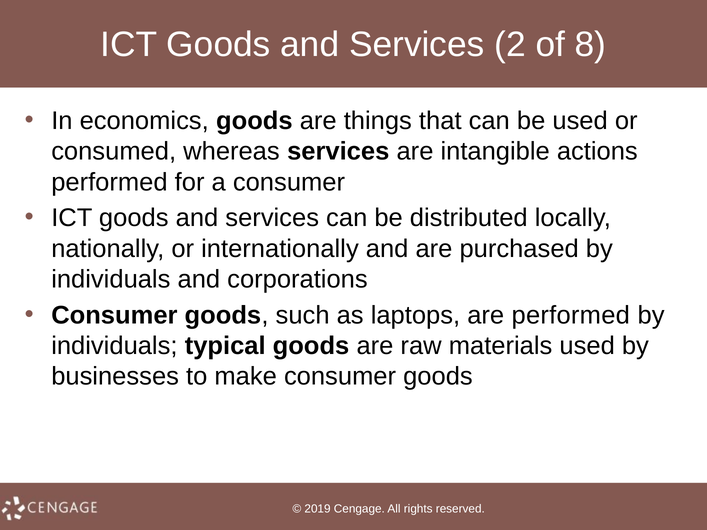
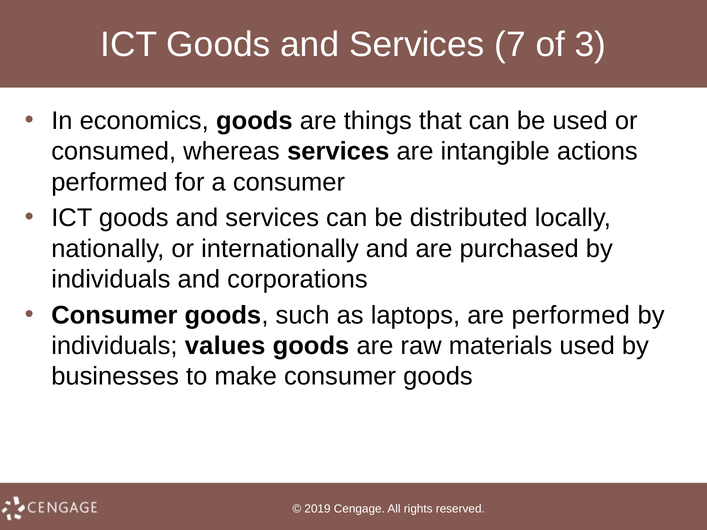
2: 2 -> 7
8: 8 -> 3
typical: typical -> values
